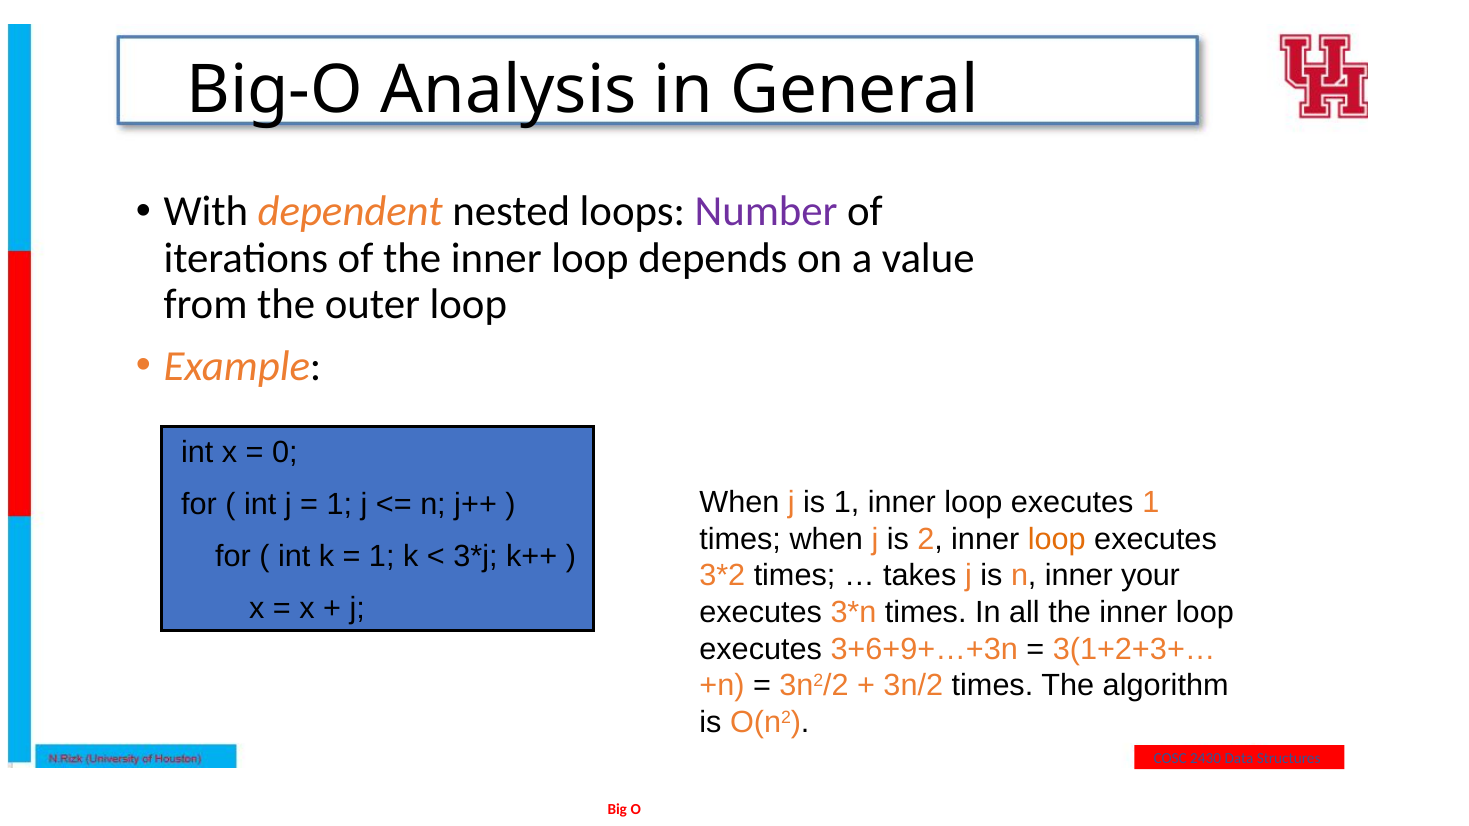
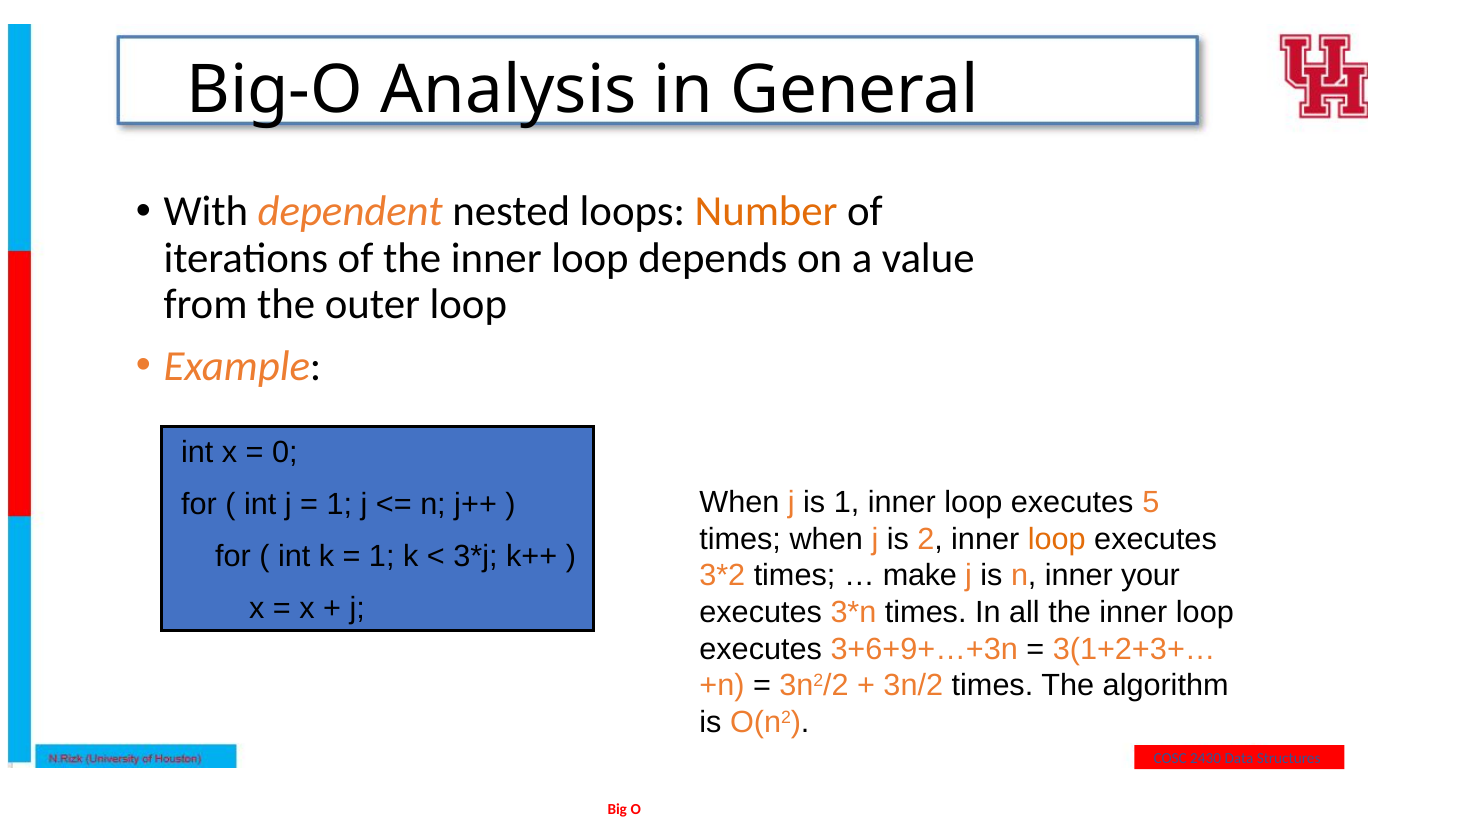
Number colour: purple -> orange
executes 1: 1 -> 5
takes: takes -> make
